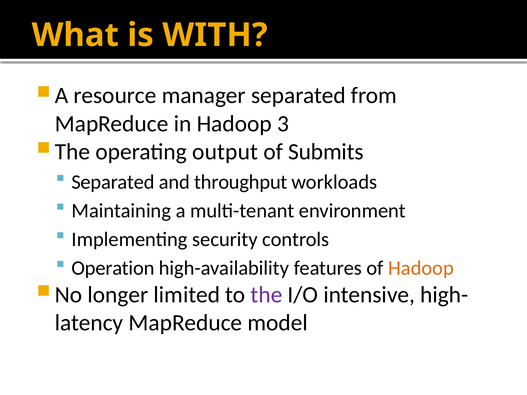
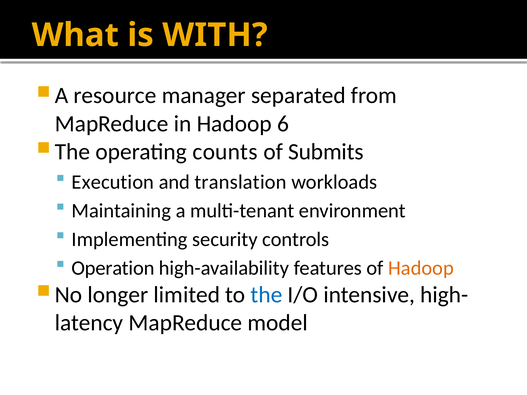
3: 3 -> 6
output: output -> counts
Separated at (113, 182): Separated -> Execution
throughput: throughput -> translation
the colour: purple -> blue
